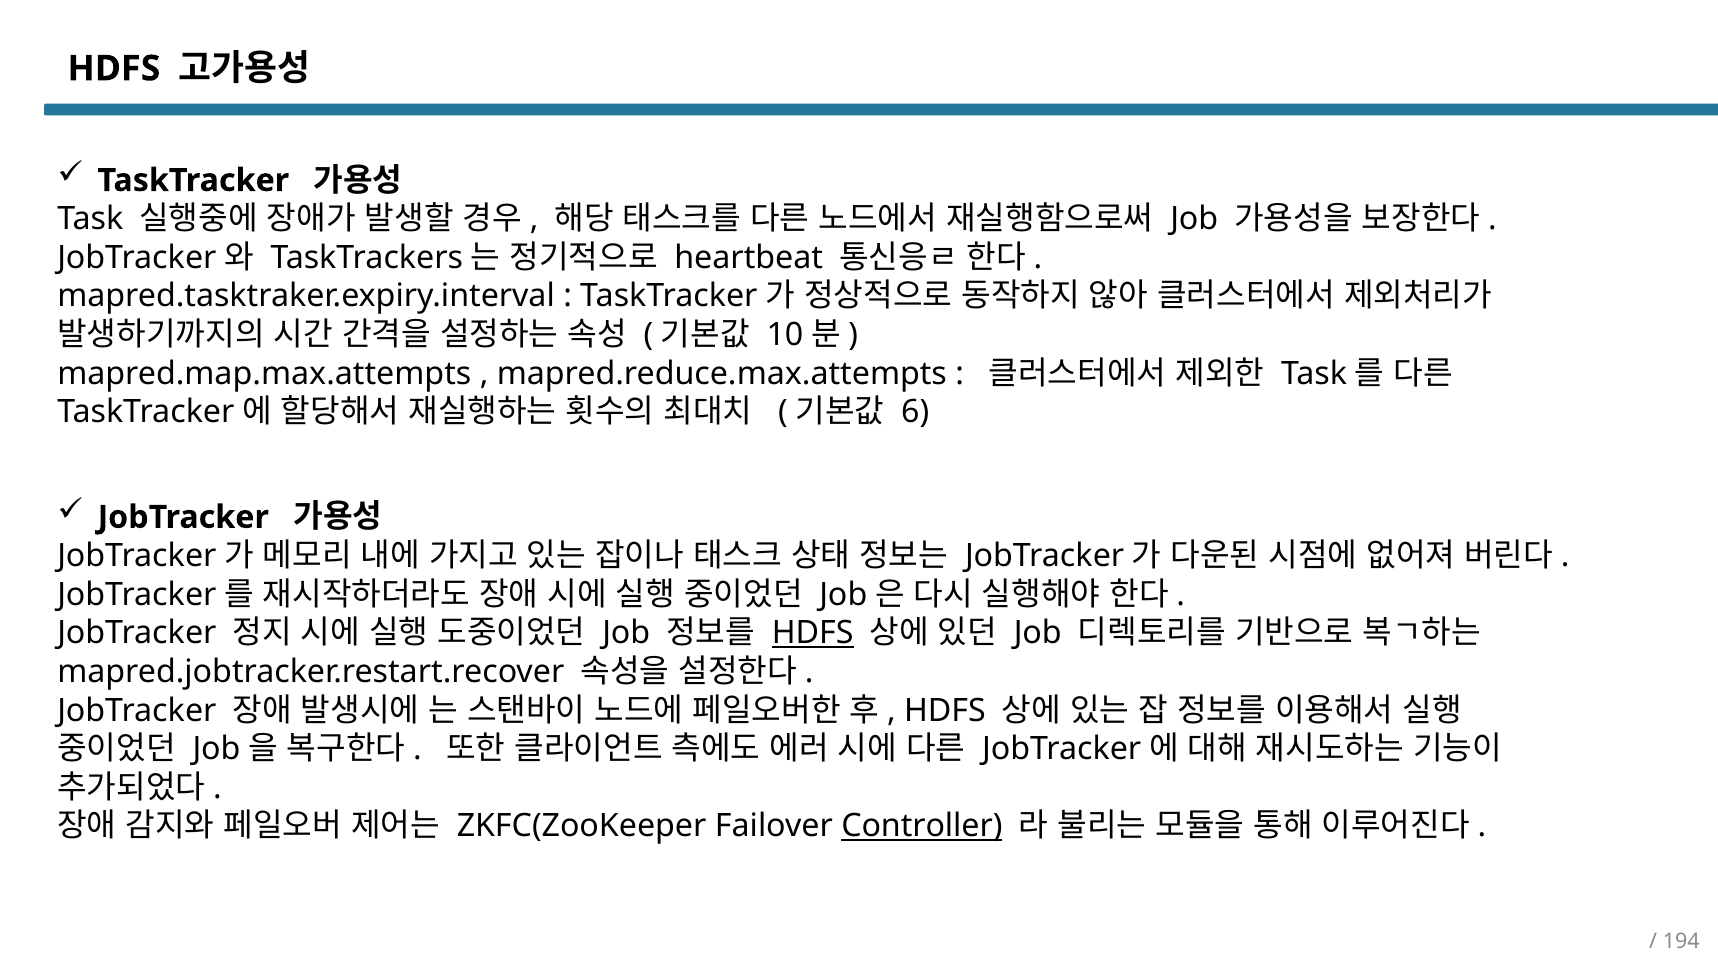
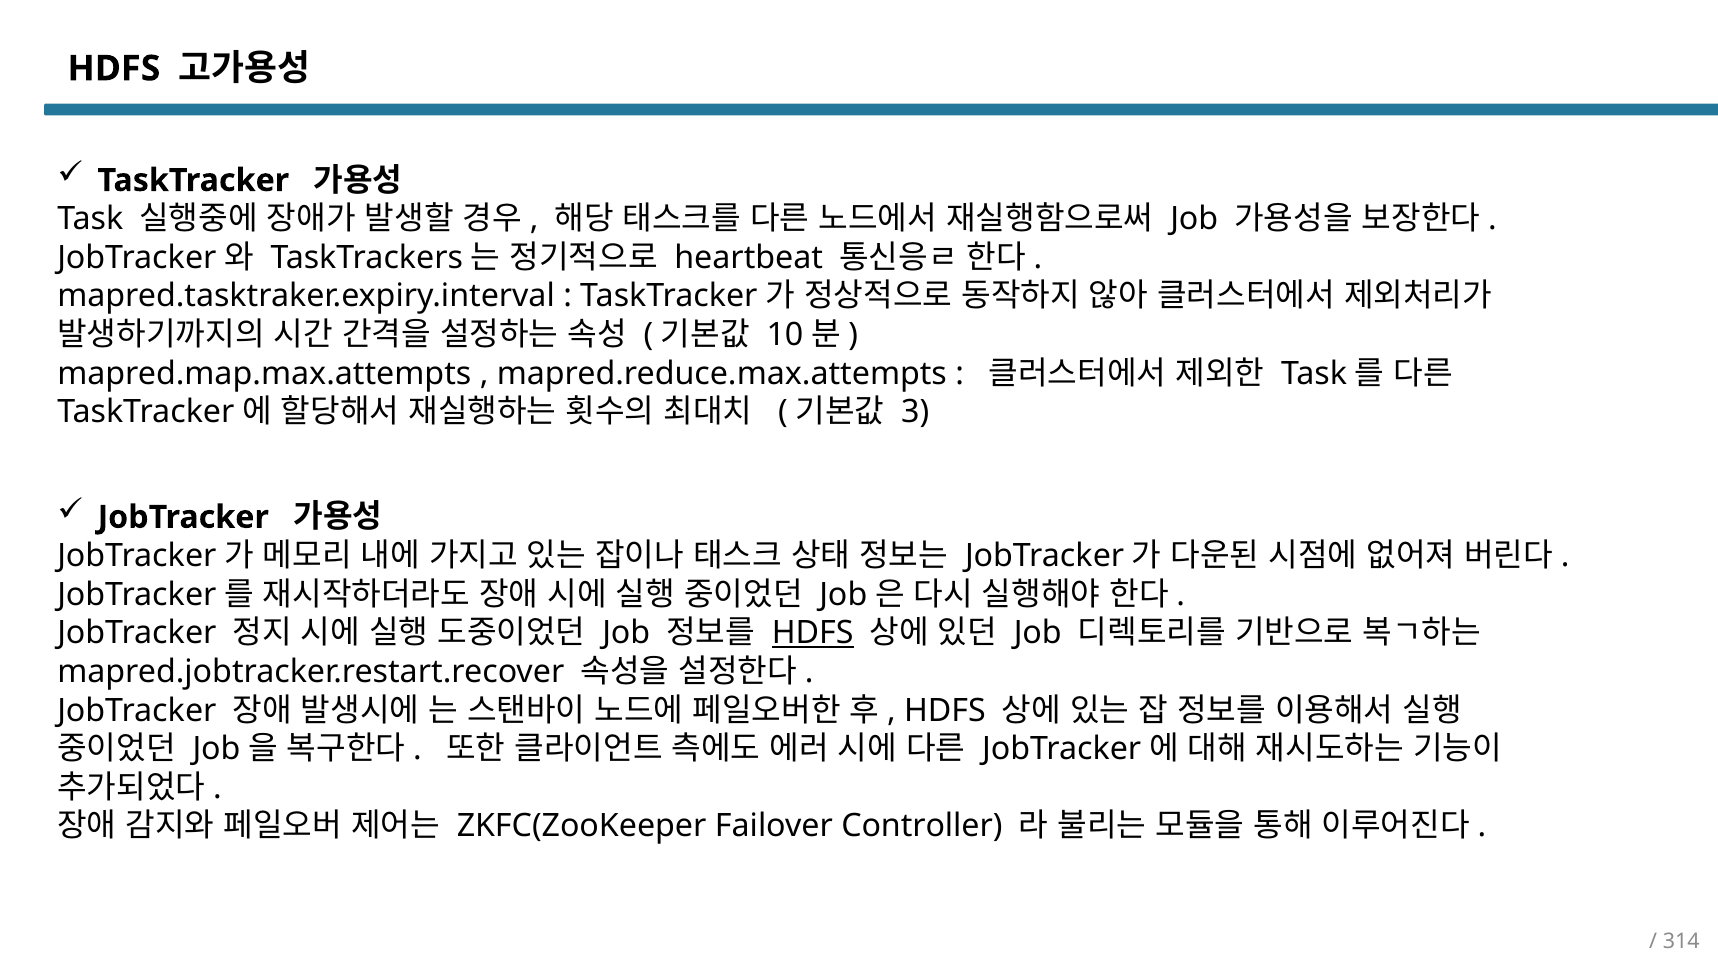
6: 6 -> 3
Controller underline: present -> none
194: 194 -> 314
